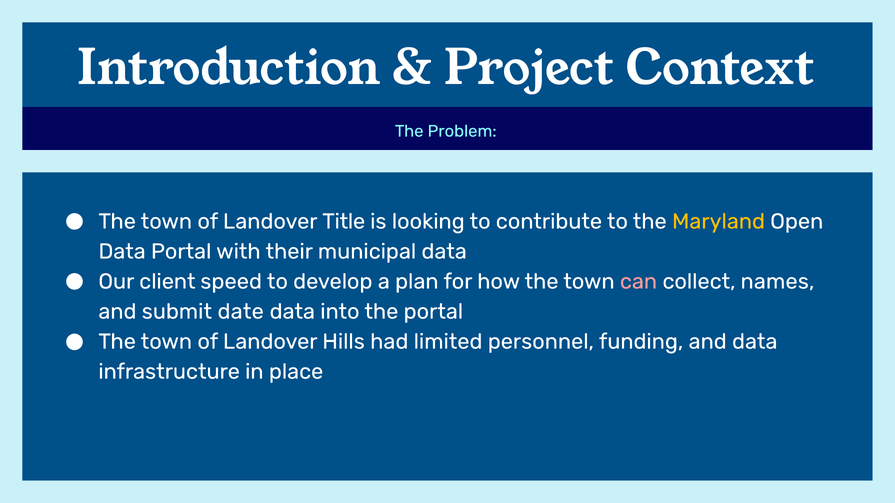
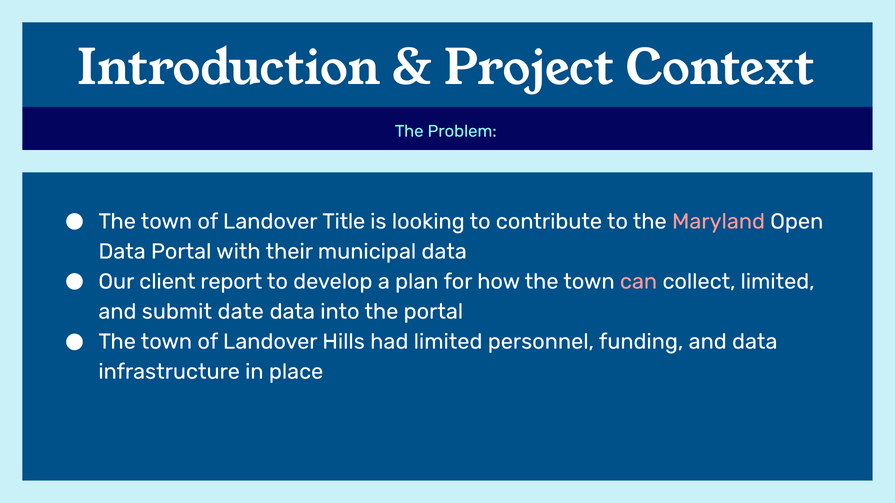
Maryland colour: yellow -> pink
speed: speed -> report
collect names: names -> limited
